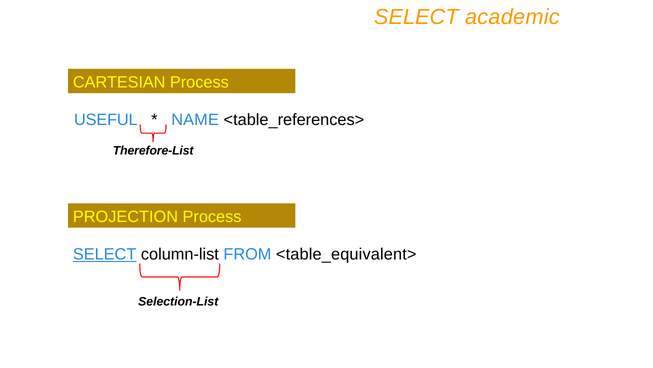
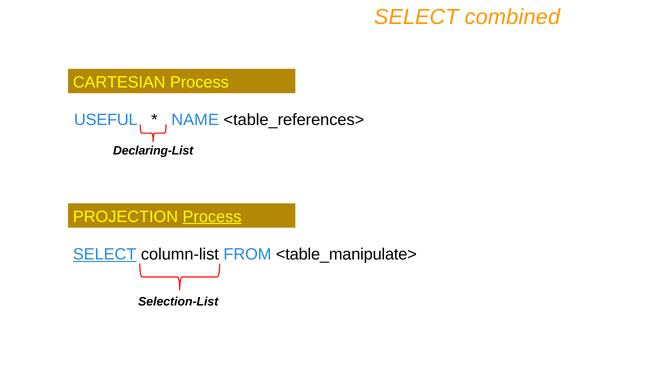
academic: academic -> combined
Therefore-List: Therefore-List -> Declaring-List
Process at (212, 216) underline: none -> present
<table_equivalent>: <table_equivalent> -> <table_manipulate>
